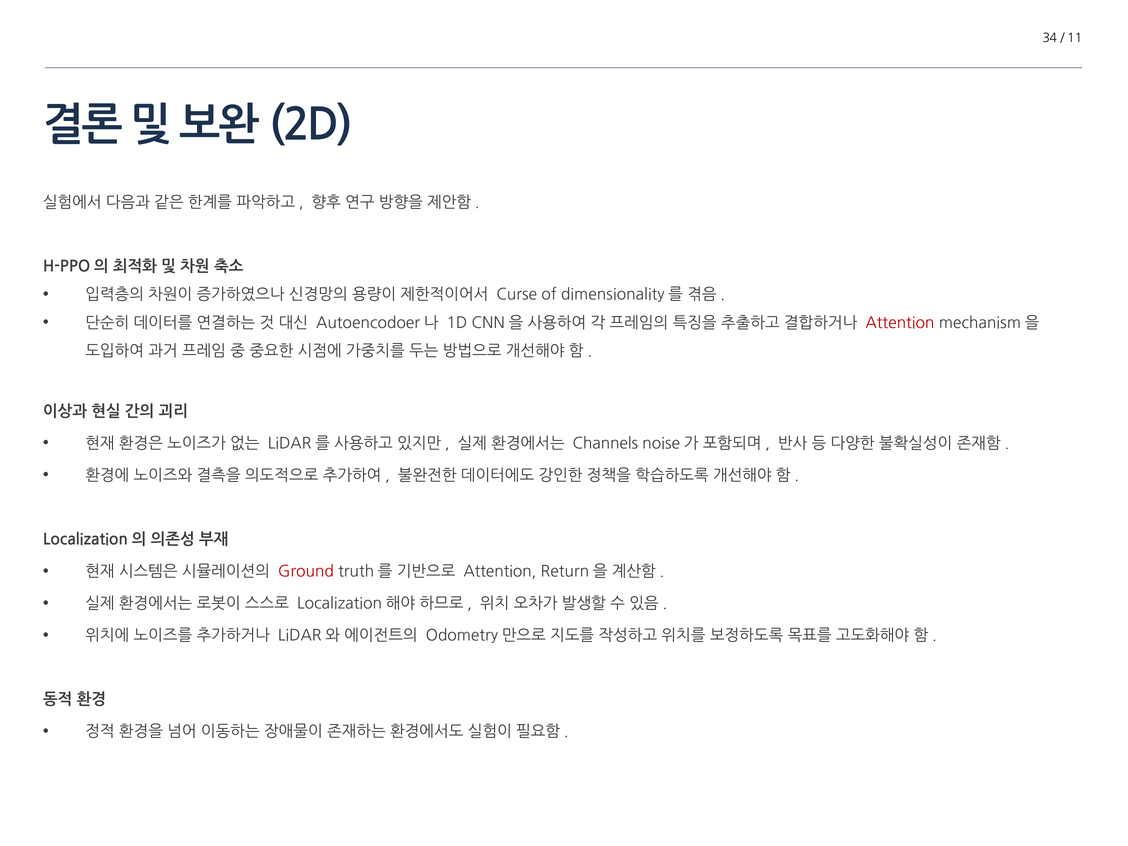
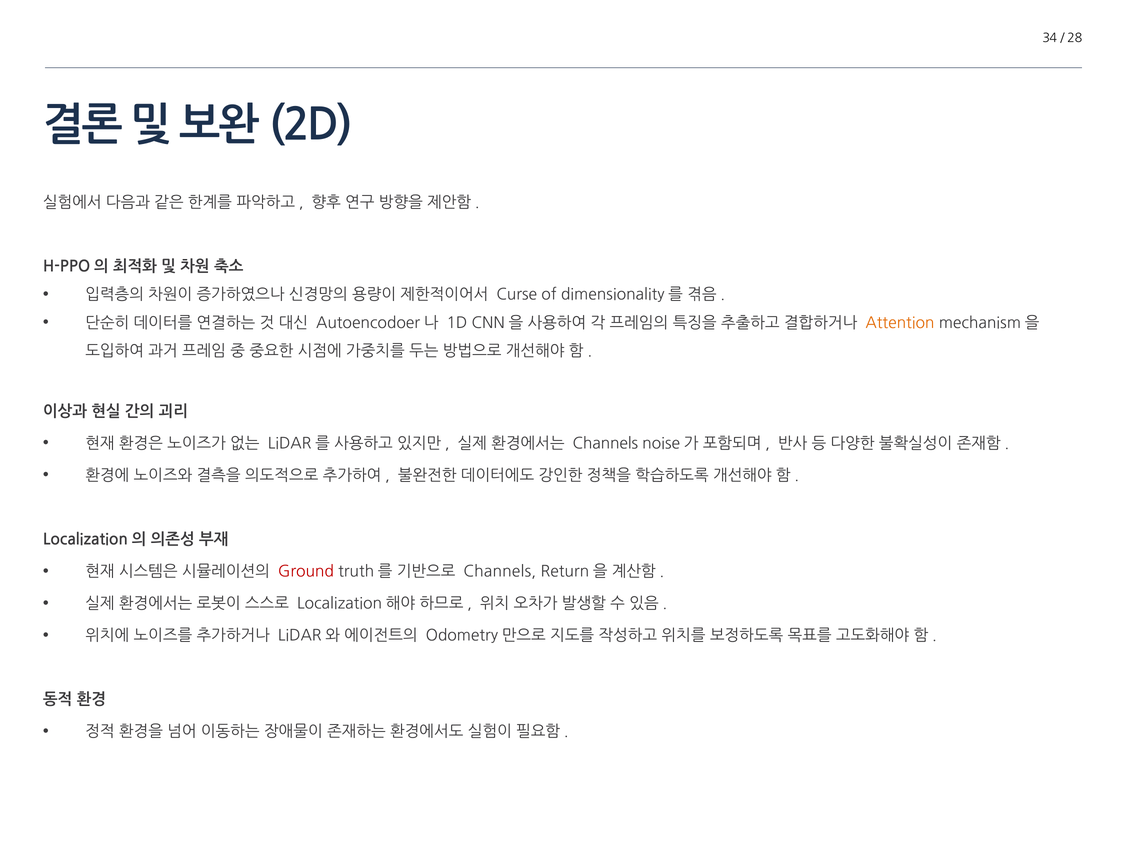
11: 11 -> 28
Attention at (900, 323) colour: red -> orange
Attention at (500, 571): Attention -> Channels
